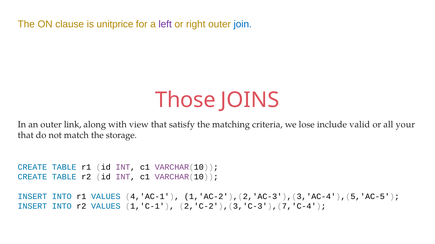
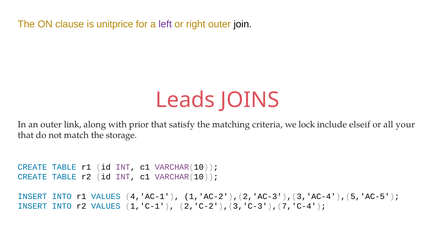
join colour: blue -> black
Those: Those -> Leads
view: view -> prior
lose: lose -> lock
valid: valid -> elseif
